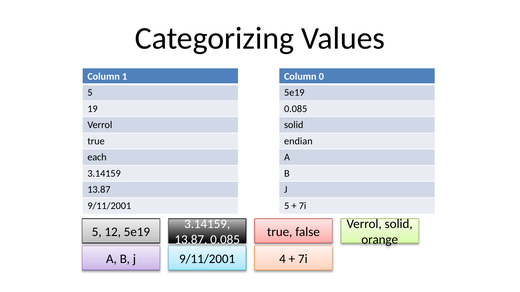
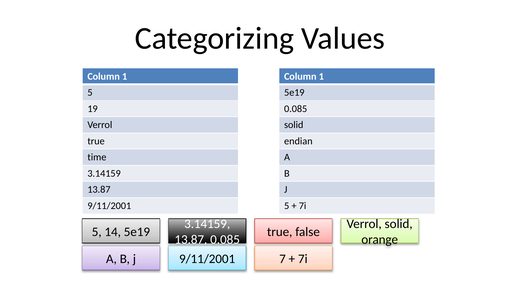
0 at (321, 76): 0 -> 1
each: each -> time
12: 12 -> 14
4: 4 -> 7
